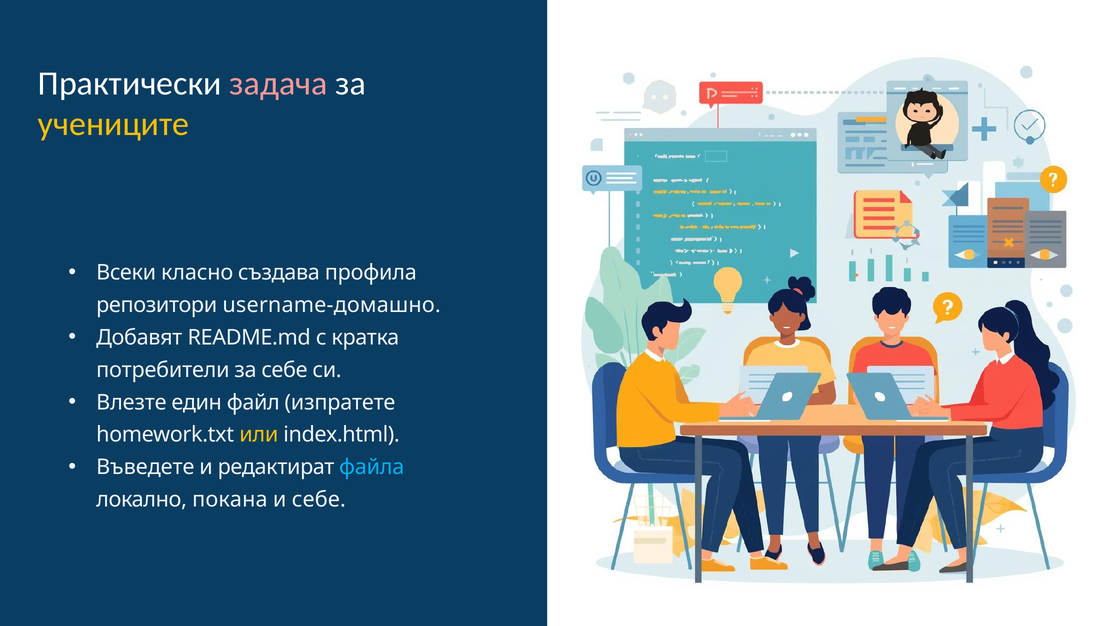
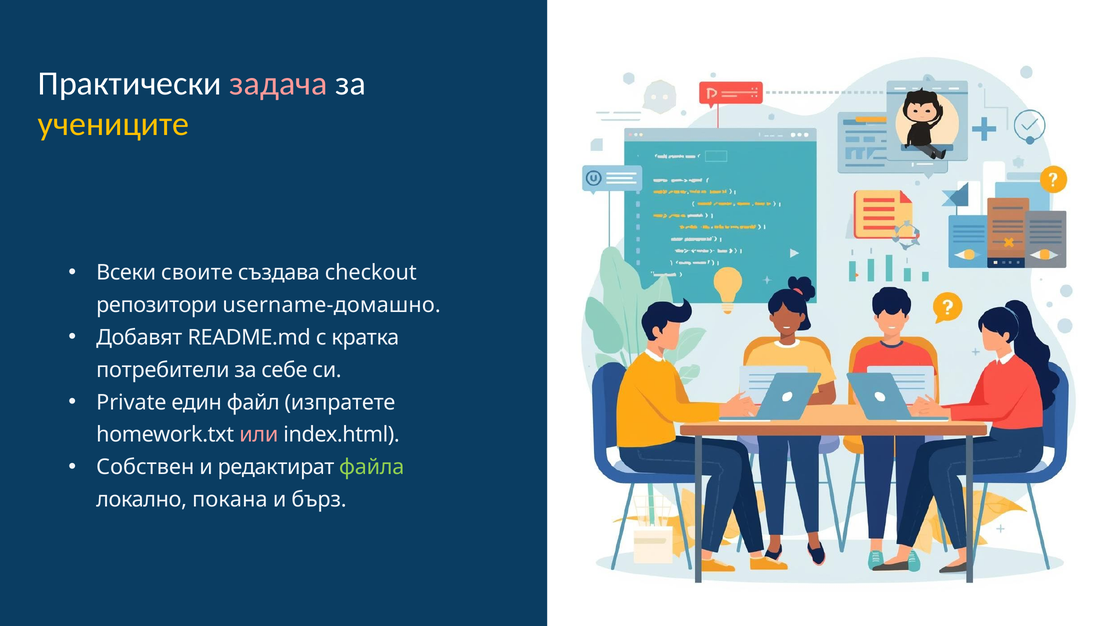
класно: класно -> своите
профила: профила -> checkout
Влезте: Влезте -> Private
или colour: yellow -> pink
Въведете: Въведете -> Собствен
файла colour: light blue -> light green
и себе: себе -> бърз
